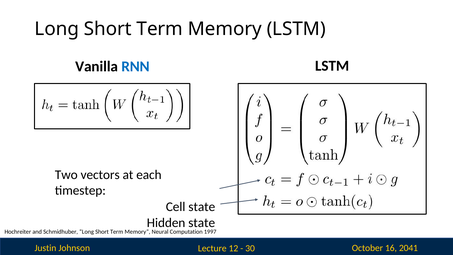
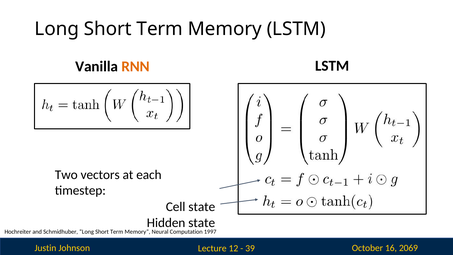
RNN colour: blue -> orange
30: 30 -> 39
2041: 2041 -> 2069
